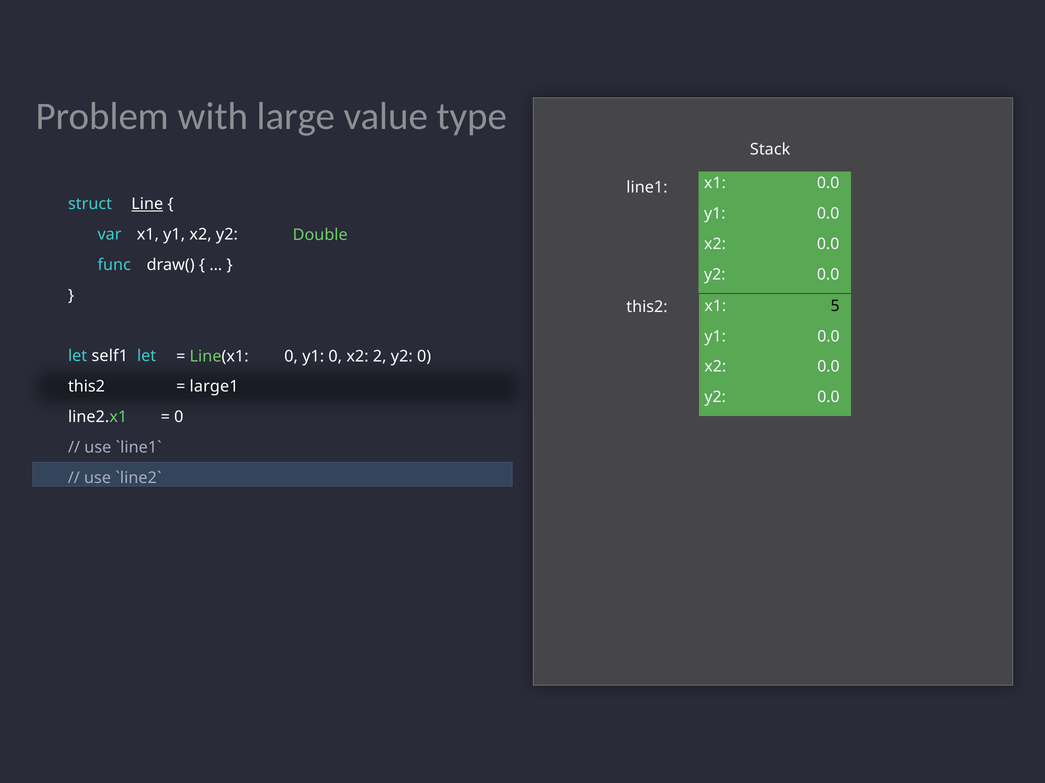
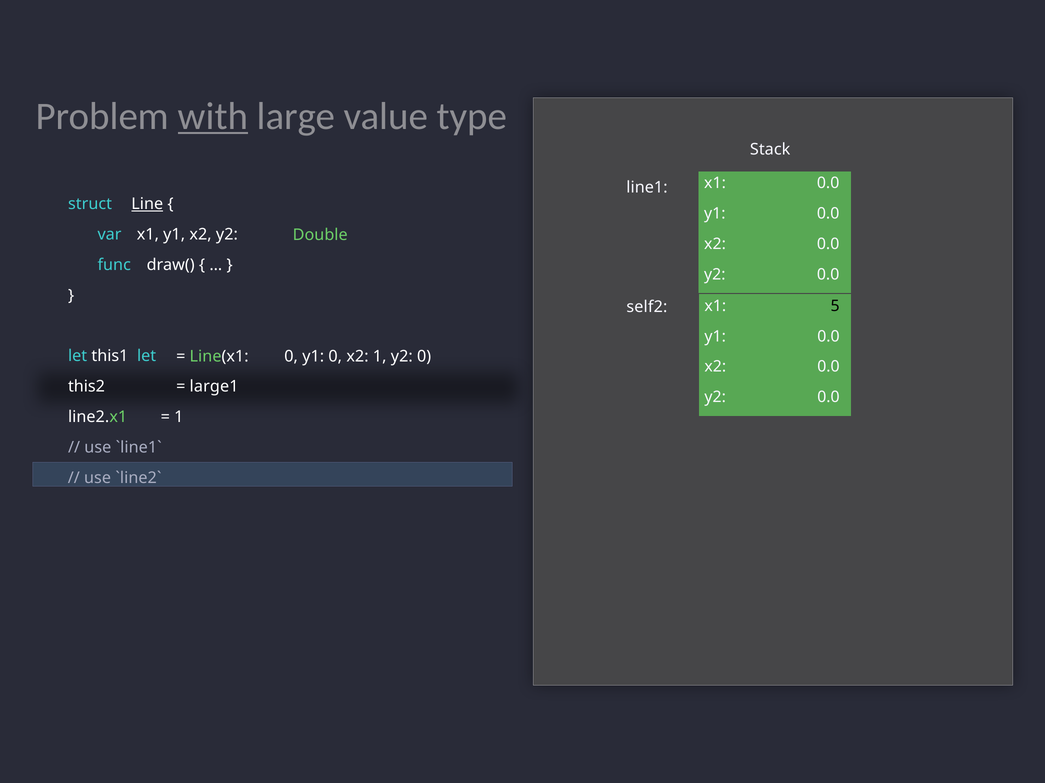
with underline: none -> present
this2 at (647, 307): this2 -> self2
self1: self1 -> this1
x2 2: 2 -> 1
0 at (179, 417): 0 -> 1
